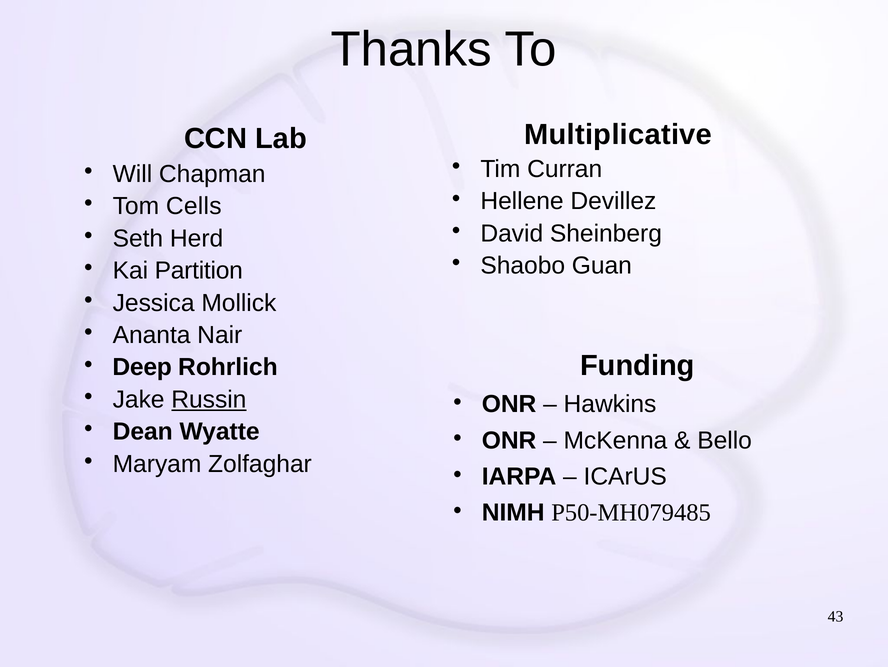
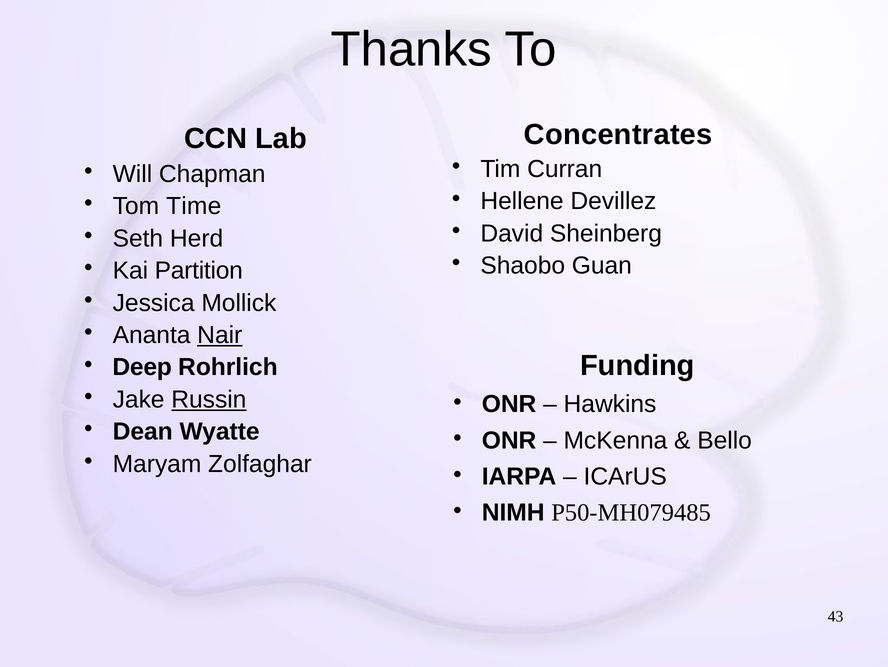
Multiplicative: Multiplicative -> Concentrates
Cells: Cells -> Time
Nair underline: none -> present
